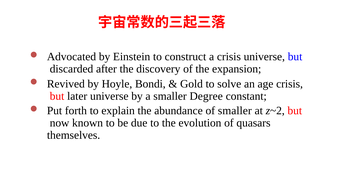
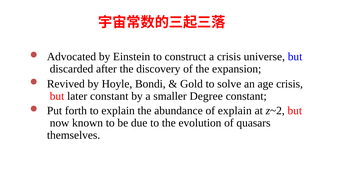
later universe: universe -> constant
of smaller: smaller -> explain
